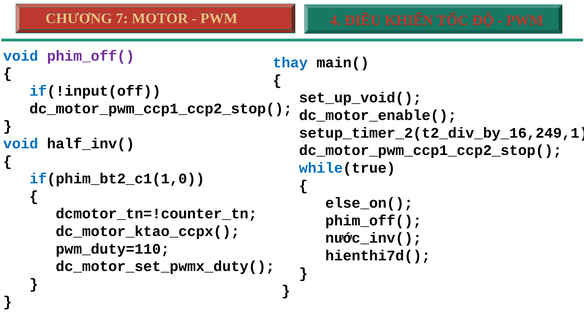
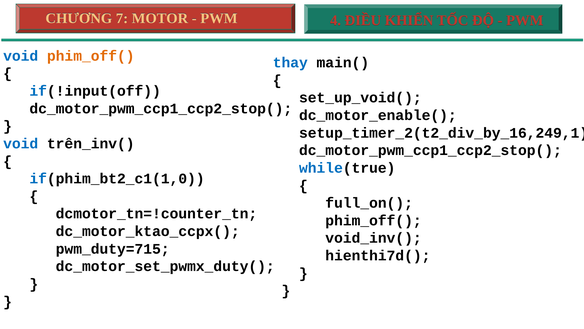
phim_off( at (91, 56) colour: purple -> orange
half_inv(: half_inv( -> trên_inv(
else_on(: else_on( -> full_on(
nước_inv(: nước_inv( -> void_inv(
pwm_duty=110: pwm_duty=110 -> pwm_duty=715
